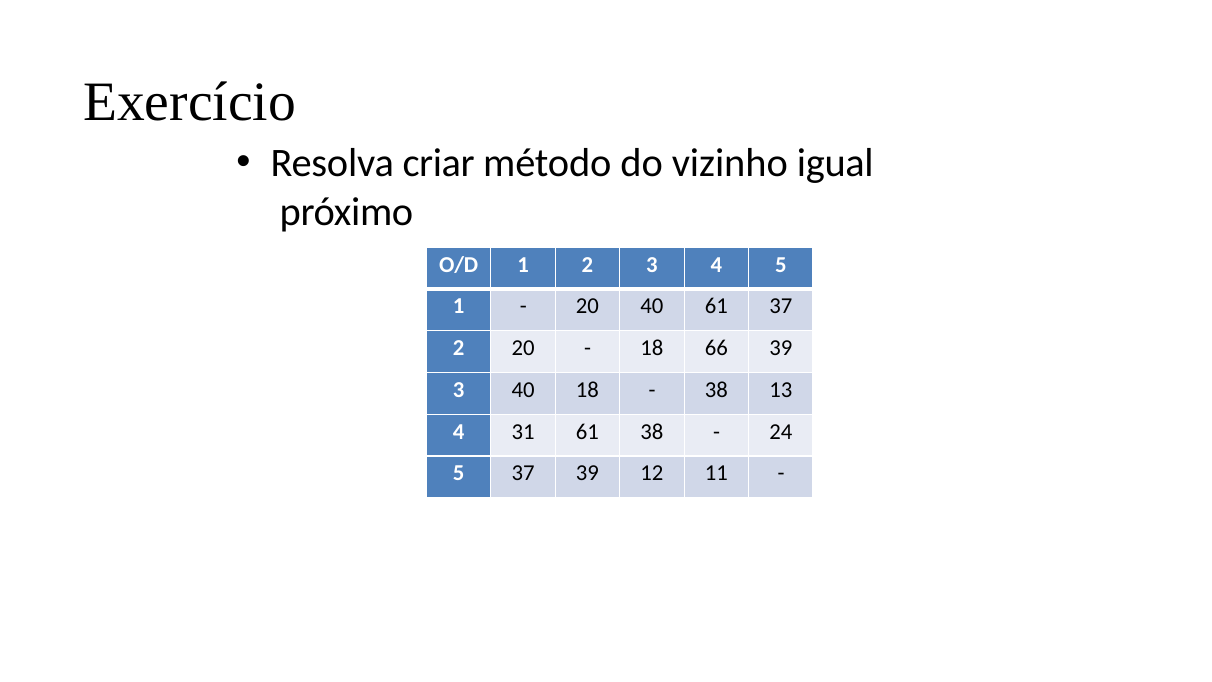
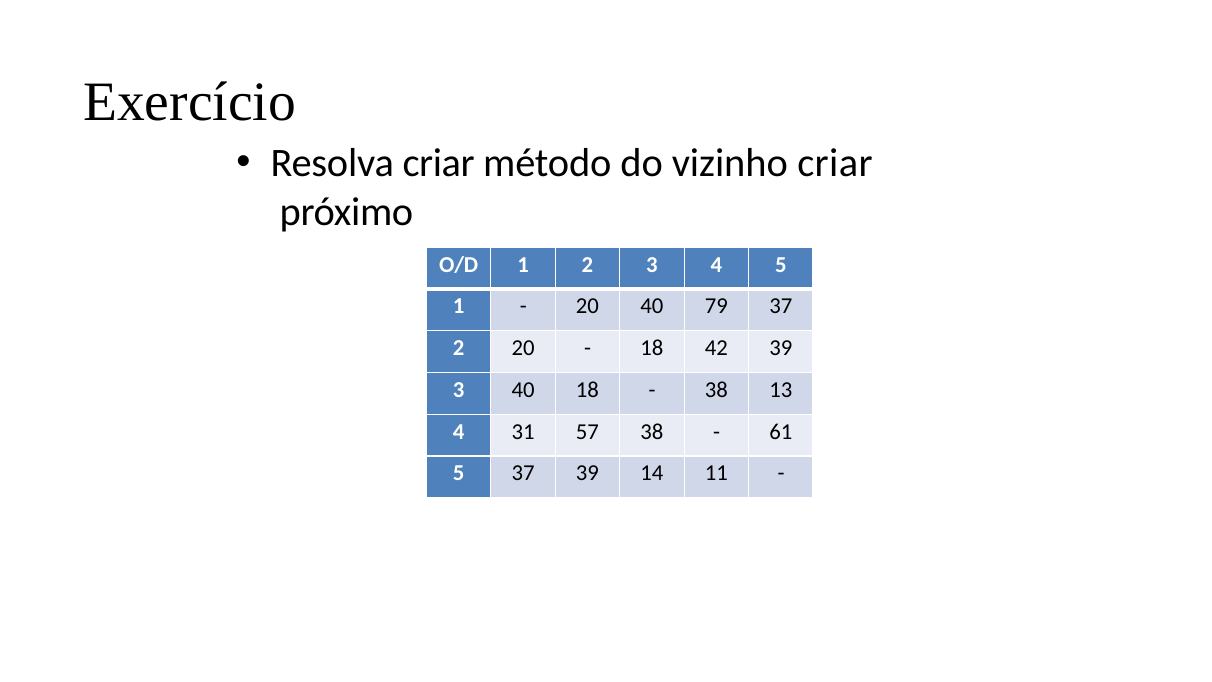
vizinho igual: igual -> criar
40 61: 61 -> 79
66: 66 -> 42
31 61: 61 -> 57
24: 24 -> 61
12: 12 -> 14
